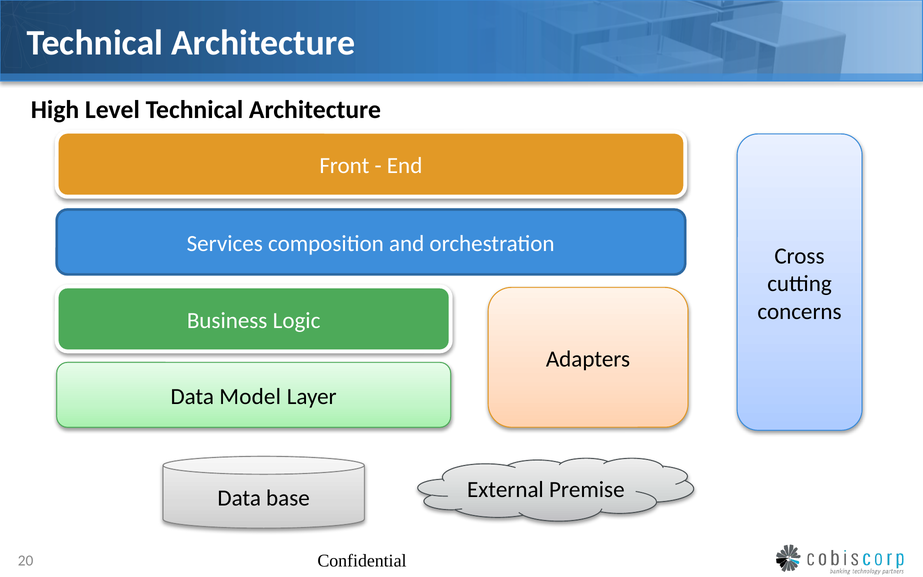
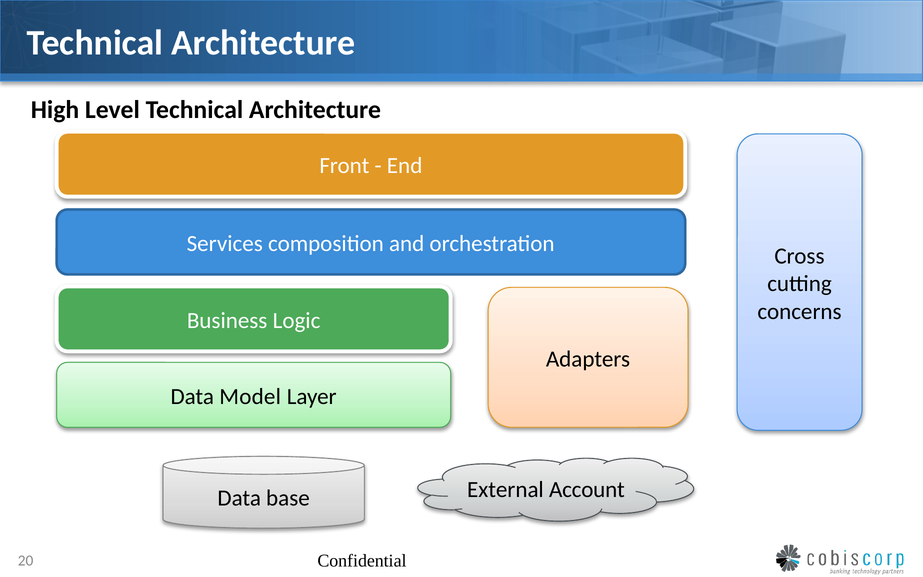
Premise: Premise -> Account
